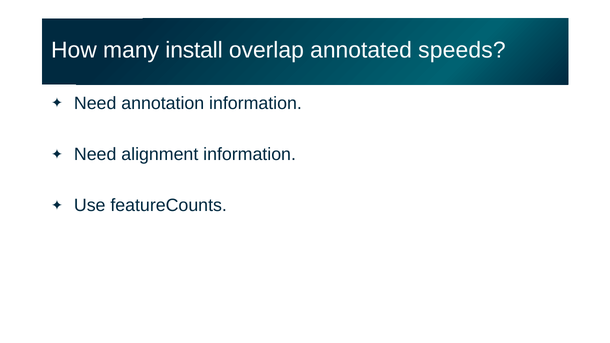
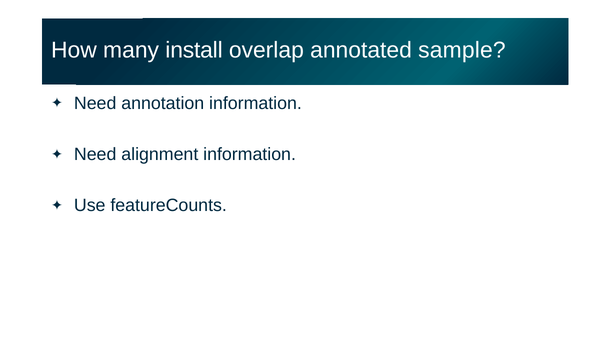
speeds: speeds -> sample
